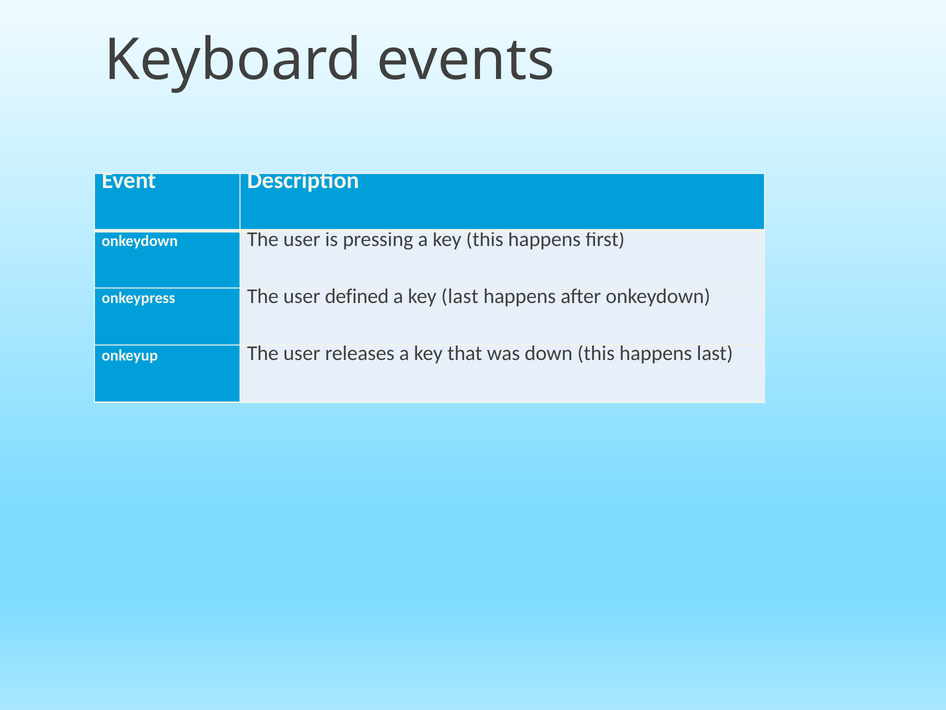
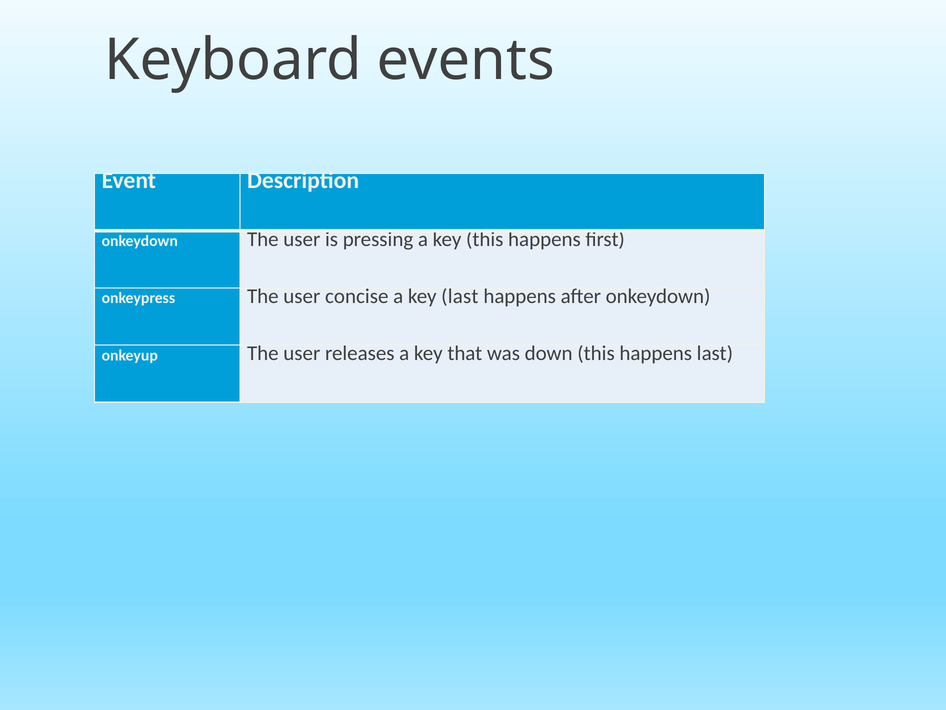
defined: defined -> concise
